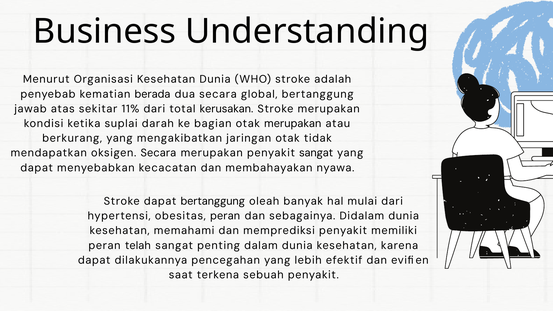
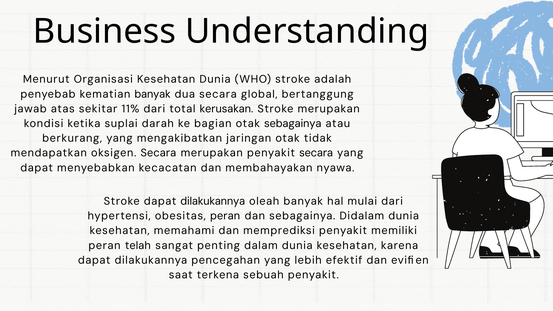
kematian berada: berada -> banyak
otak merupakan: merupakan -> sebagainya
penyakit sangat: sangat -> secara
Stroke dapat bertanggung: bertanggung -> dilakukannya
